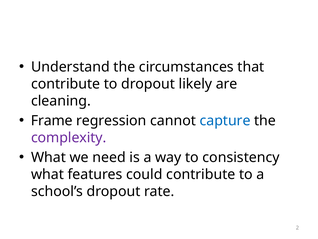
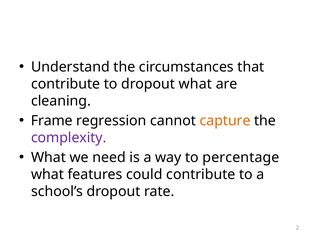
dropout likely: likely -> what
capture colour: blue -> orange
consistency: consistency -> percentage
